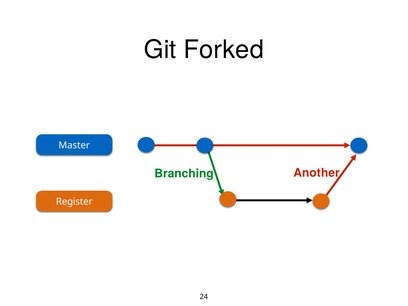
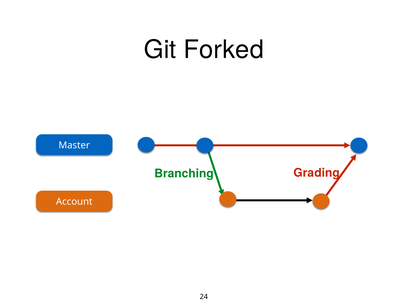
Another: Another -> Grading
Register: Register -> Account
